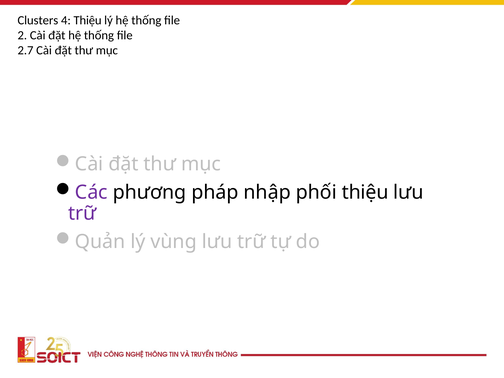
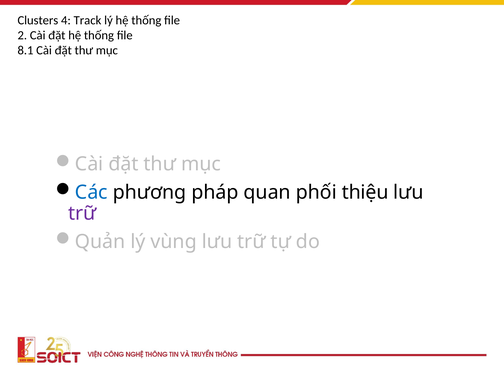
4 Thiệu: Thiệu -> Track
2.7: 2.7 -> 8.1
Các colour: purple -> blue
nhập: nhập -> quan
